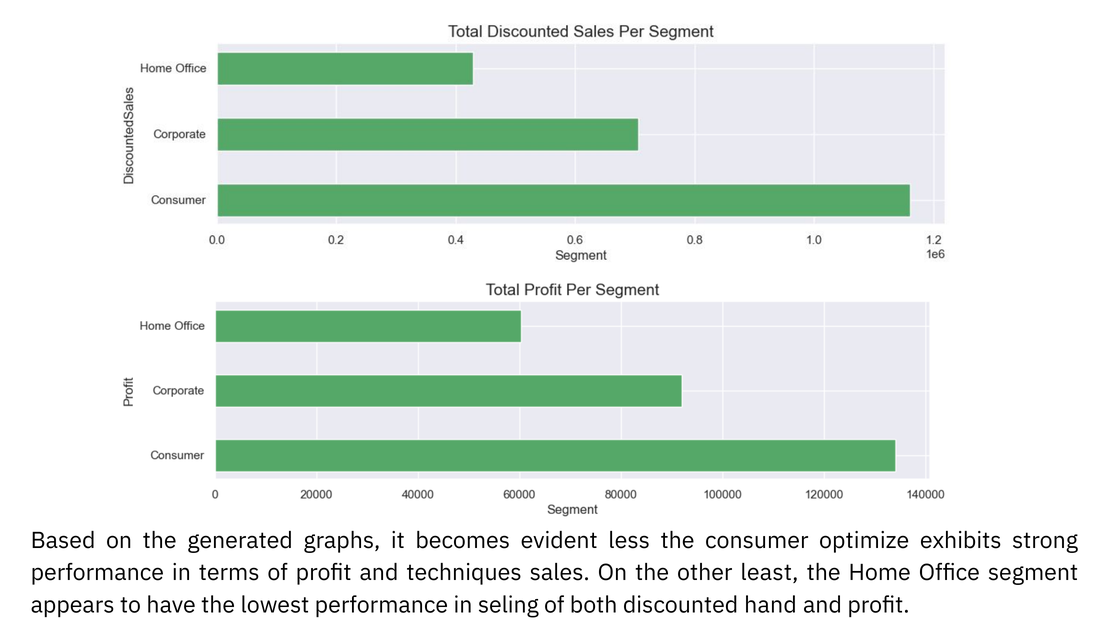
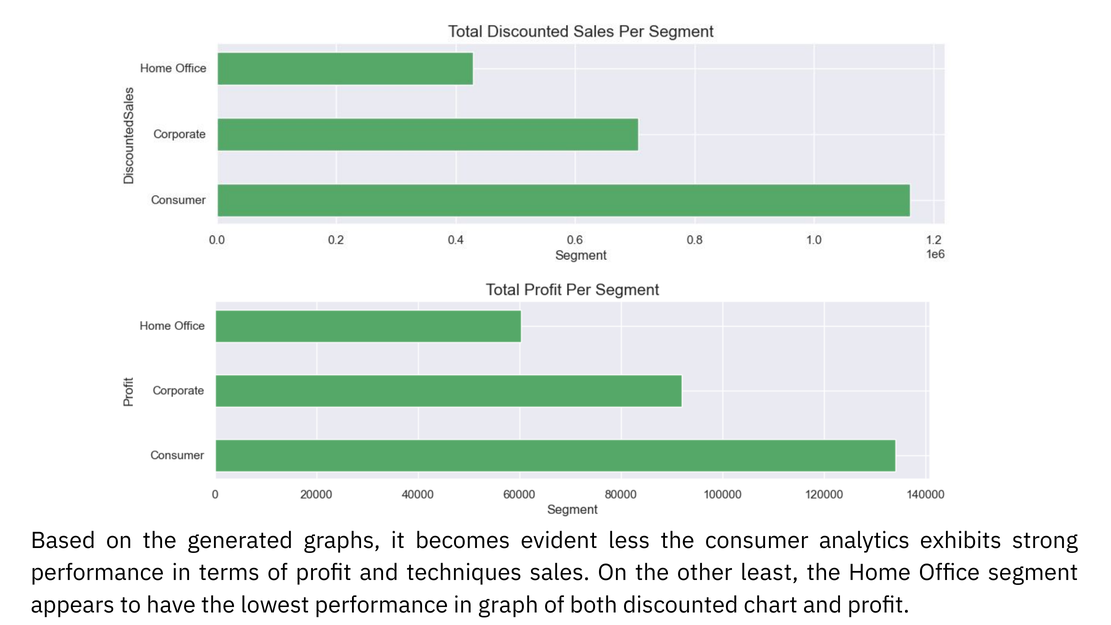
optimize: optimize -> analytics
seling: seling -> graph
hand: hand -> chart
